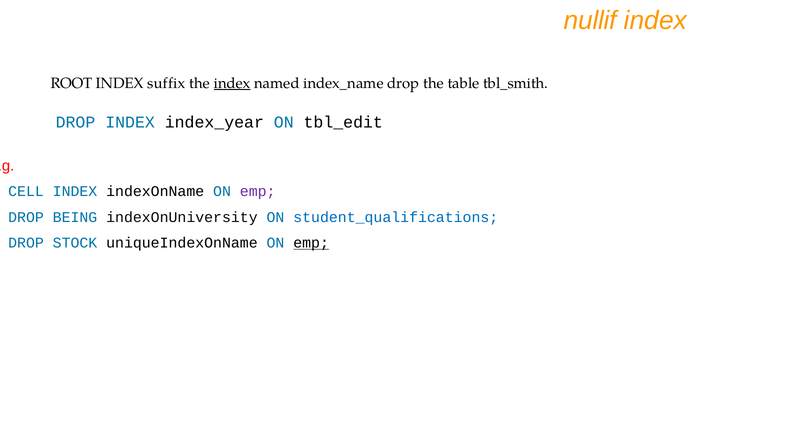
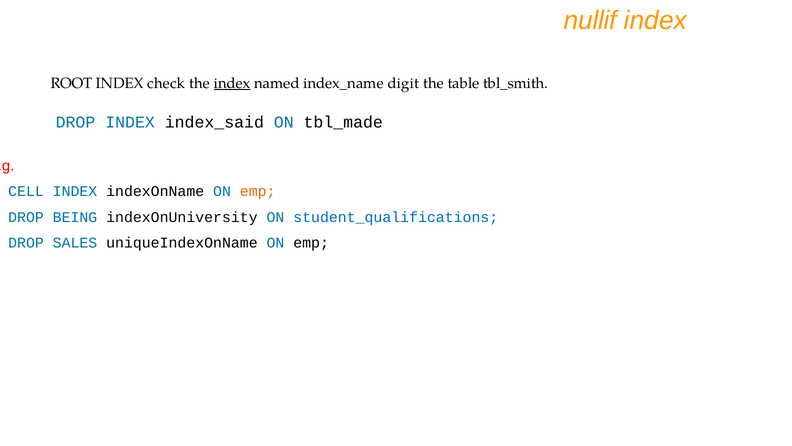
suffix: suffix -> check
index_name drop: drop -> digit
index_year: index_year -> index_said
tbl_edit: tbl_edit -> tbl_made
emp at (258, 191) colour: purple -> orange
STOCK: STOCK -> SALES
emp at (311, 243) underline: present -> none
